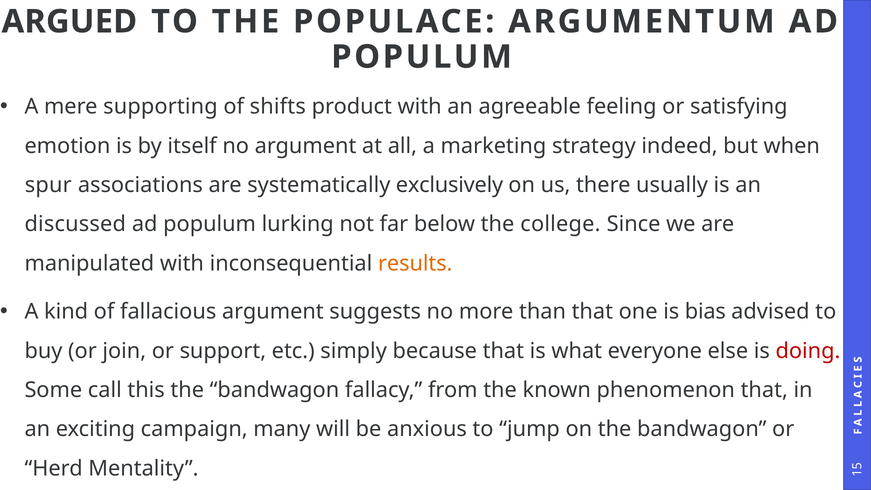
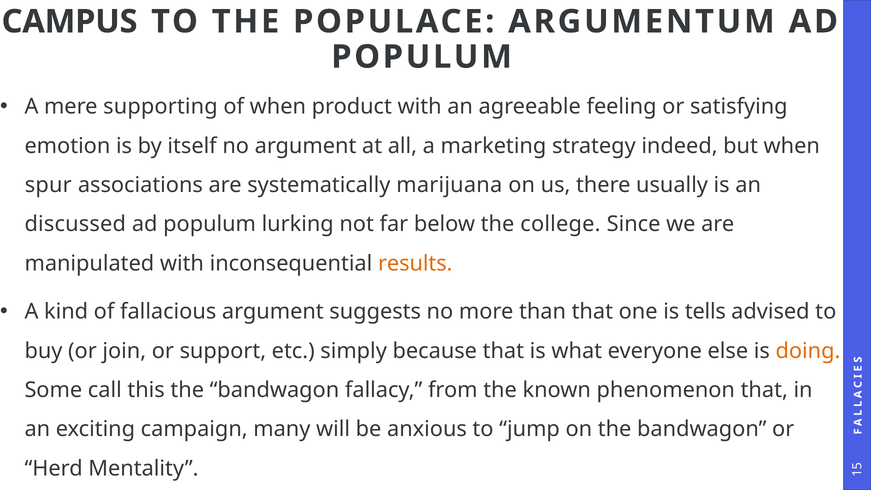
ARGUED: ARGUED -> CAMPUS
of shifts: shifts -> when
exclusively: exclusively -> marijuana
bias: bias -> tells
doing colour: red -> orange
